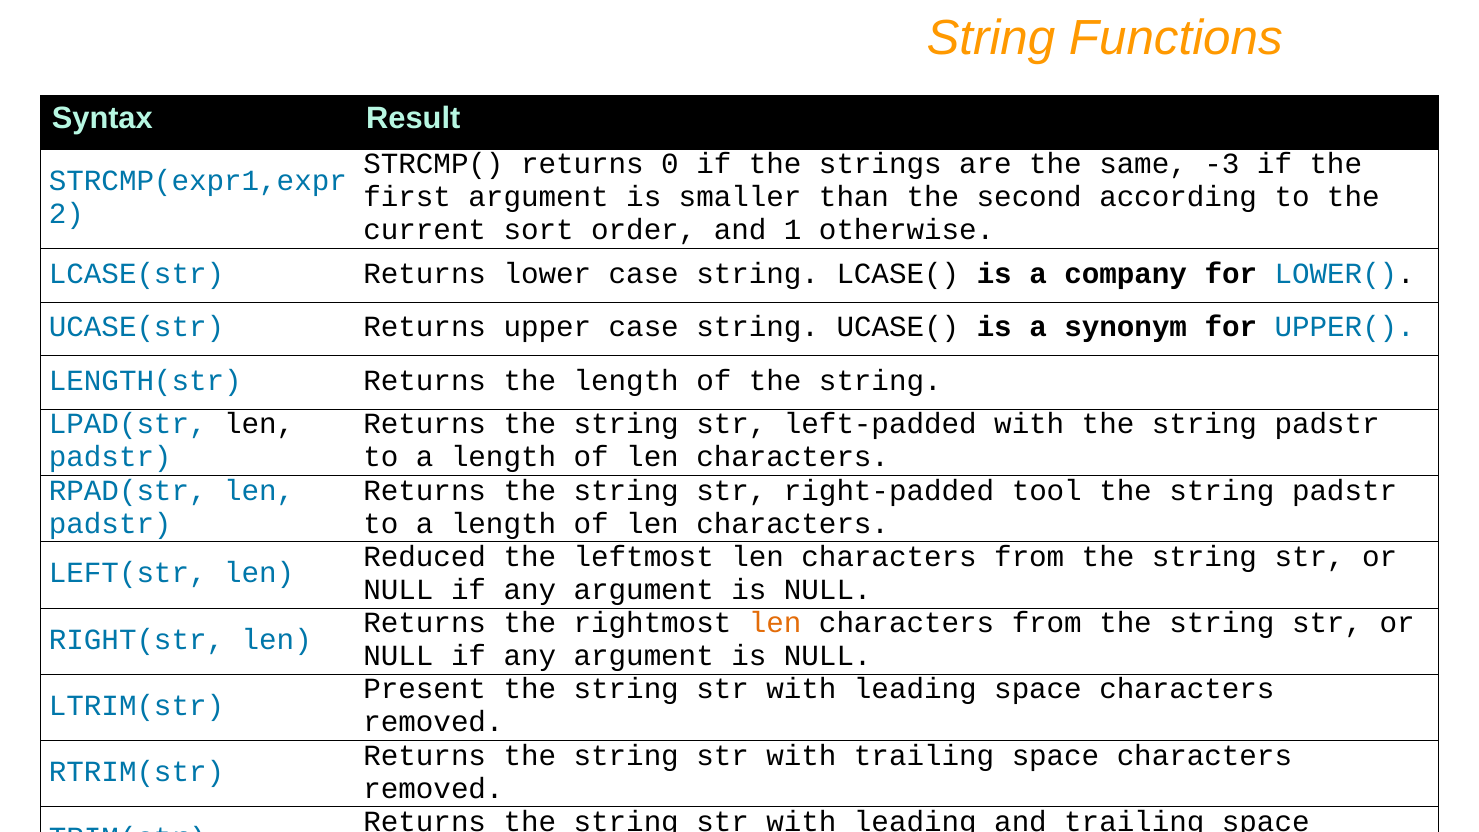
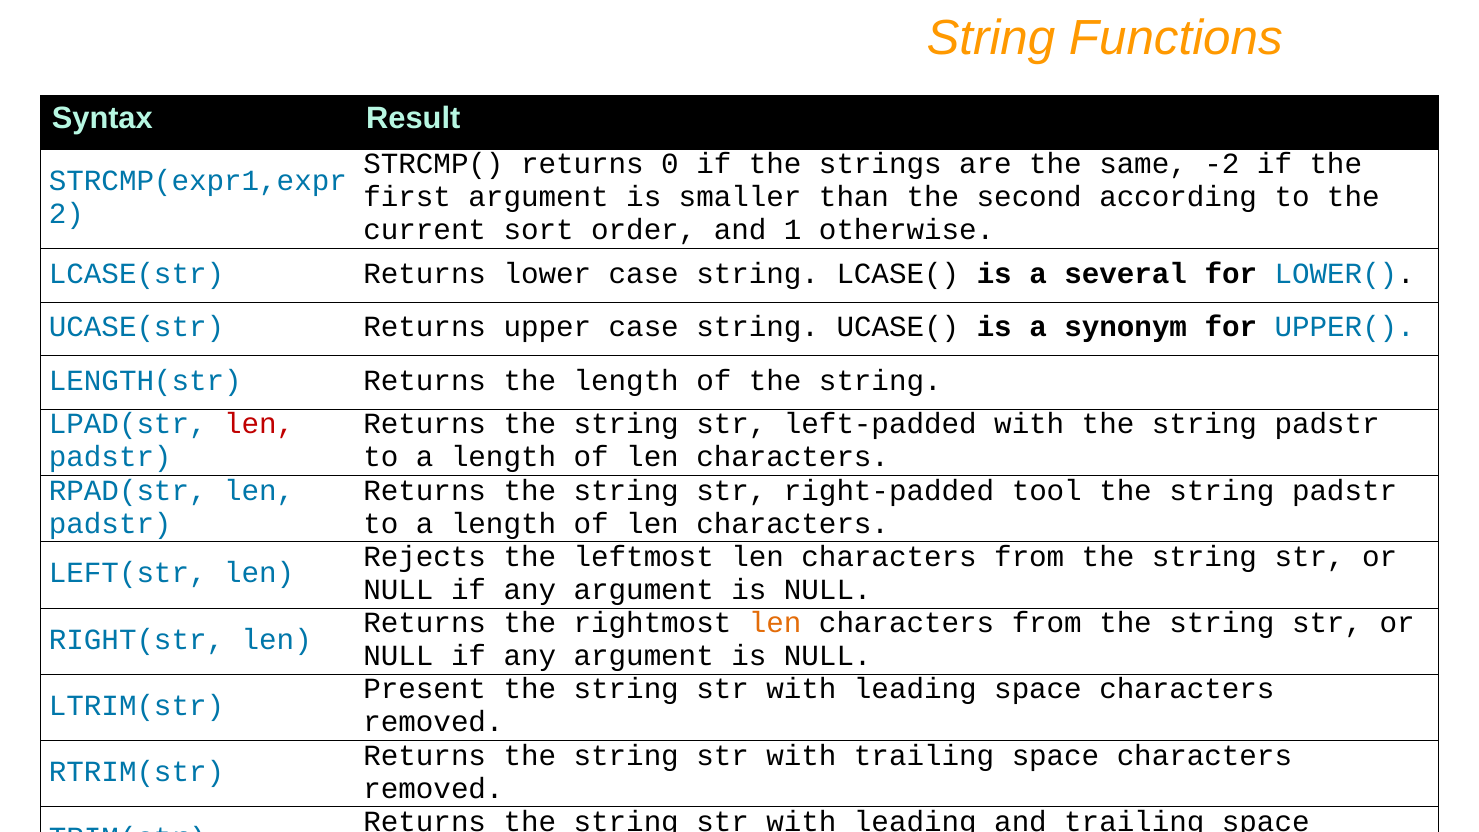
-3: -3 -> -2
company: company -> several
len at (259, 424) colour: black -> red
Reduced: Reduced -> Rejects
